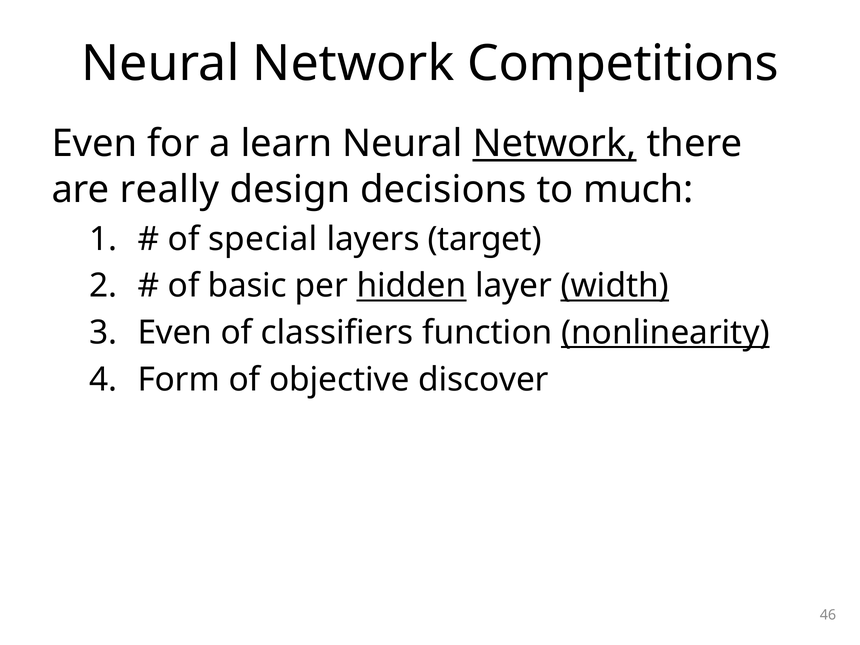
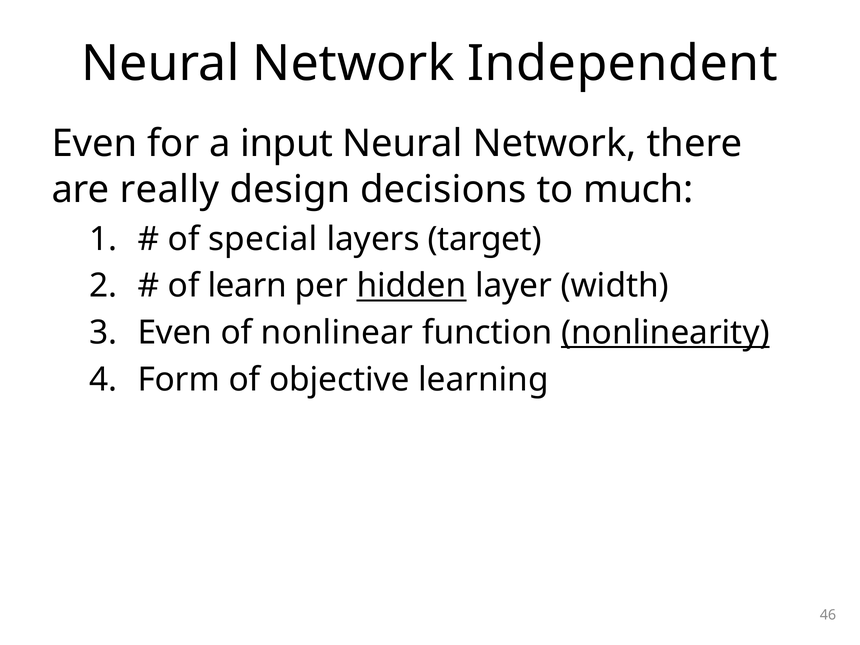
Competitions: Competitions -> Independent
learn: learn -> input
Network at (555, 144) underline: present -> none
basic: basic -> learn
width underline: present -> none
classifiers: classifiers -> nonlinear
discover: discover -> learning
